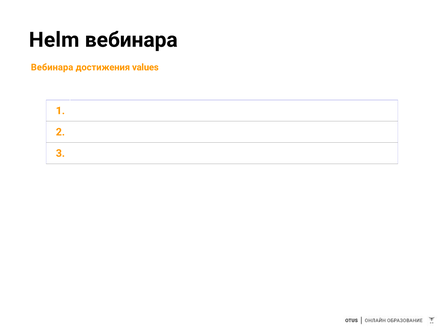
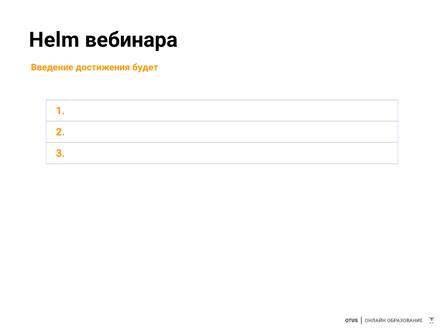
Вебинара at (52, 67): Вебинара -> Введение
values: values -> будет
